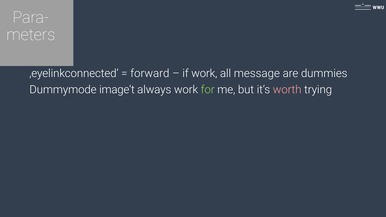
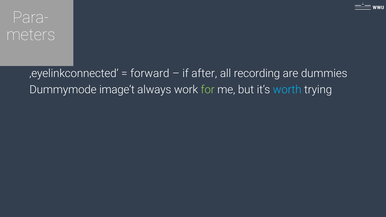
if work: work -> after
message: message -> recording
worth colour: pink -> light blue
